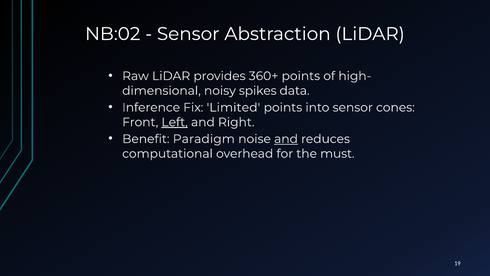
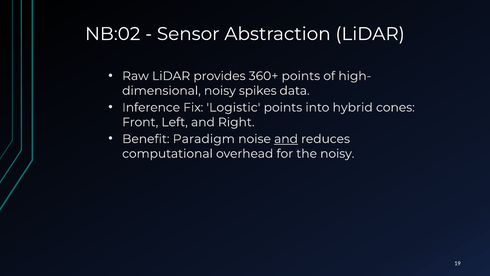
Limited: Limited -> Logistic
into sensor: sensor -> hybrid
Left underline: present -> none
the must: must -> noisy
